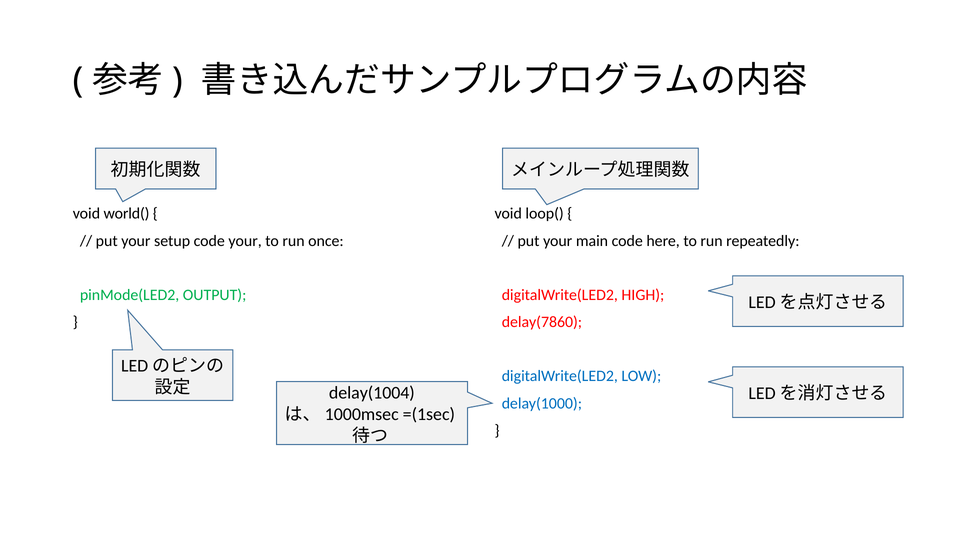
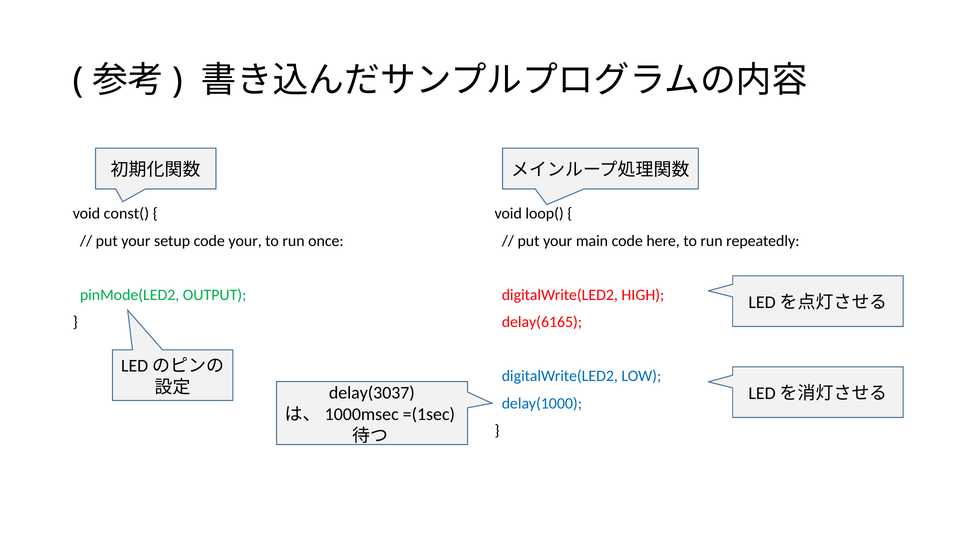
world(: world( -> const(
delay(7860: delay(7860 -> delay(6165
delay(1004: delay(1004 -> delay(3037
